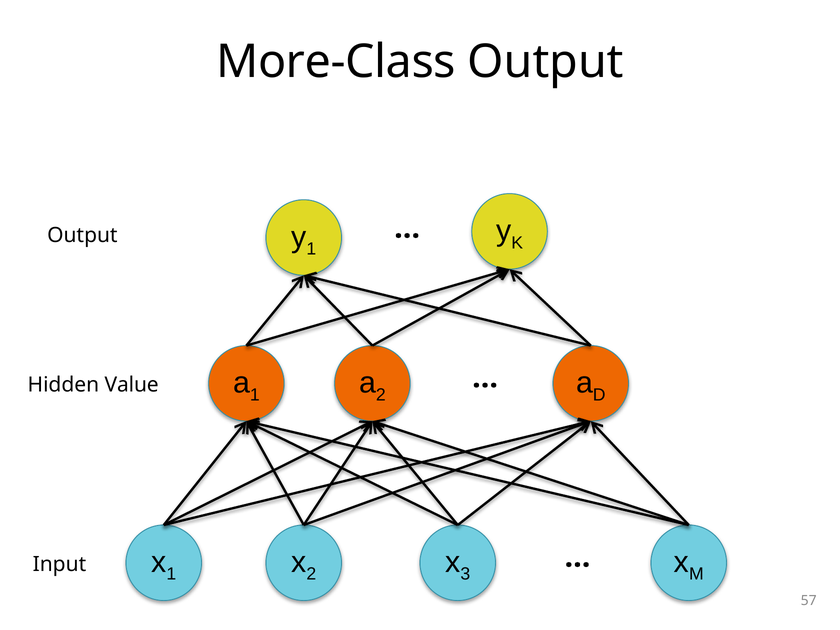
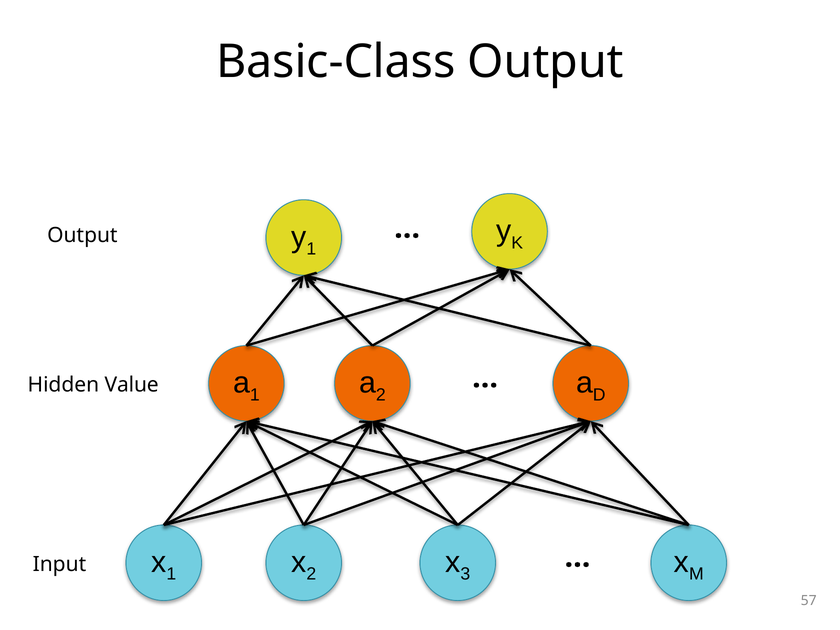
More-Class: More-Class -> Basic-Class
